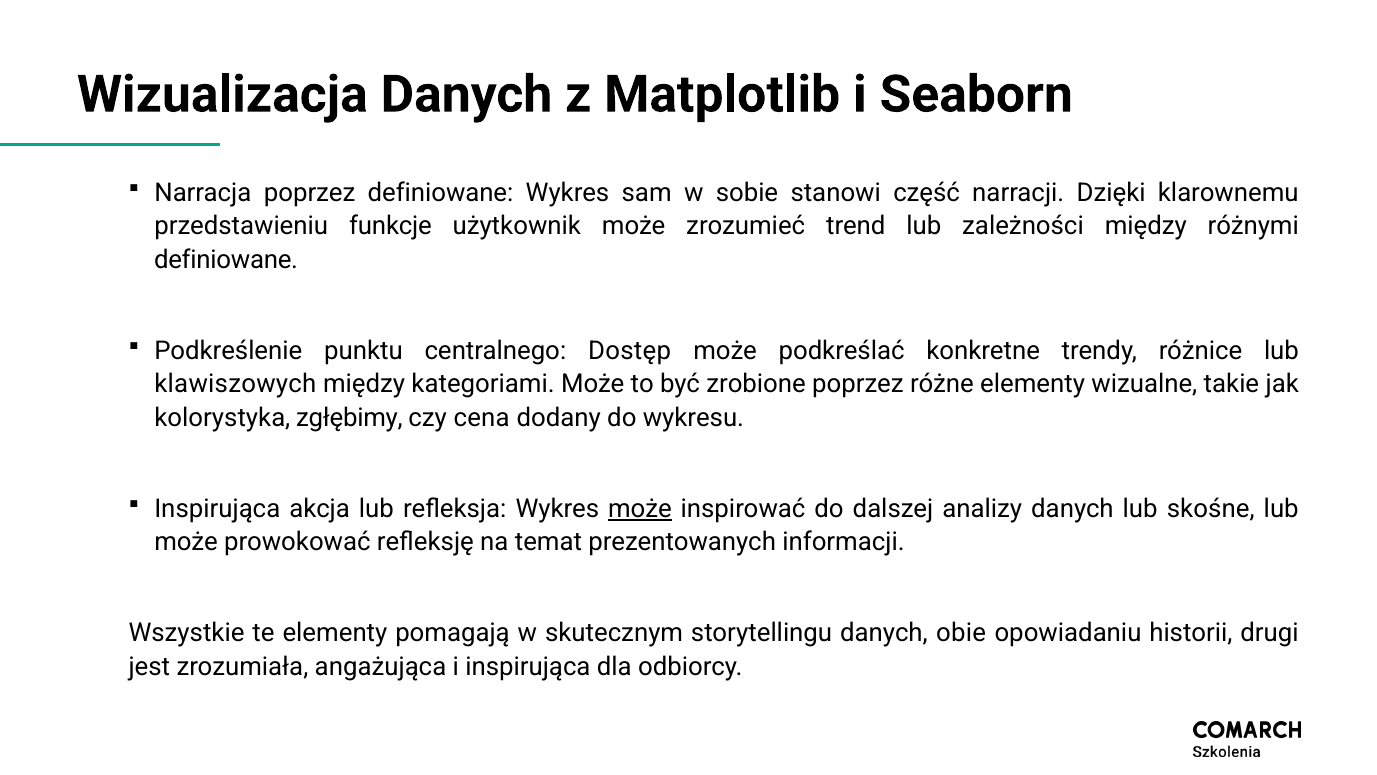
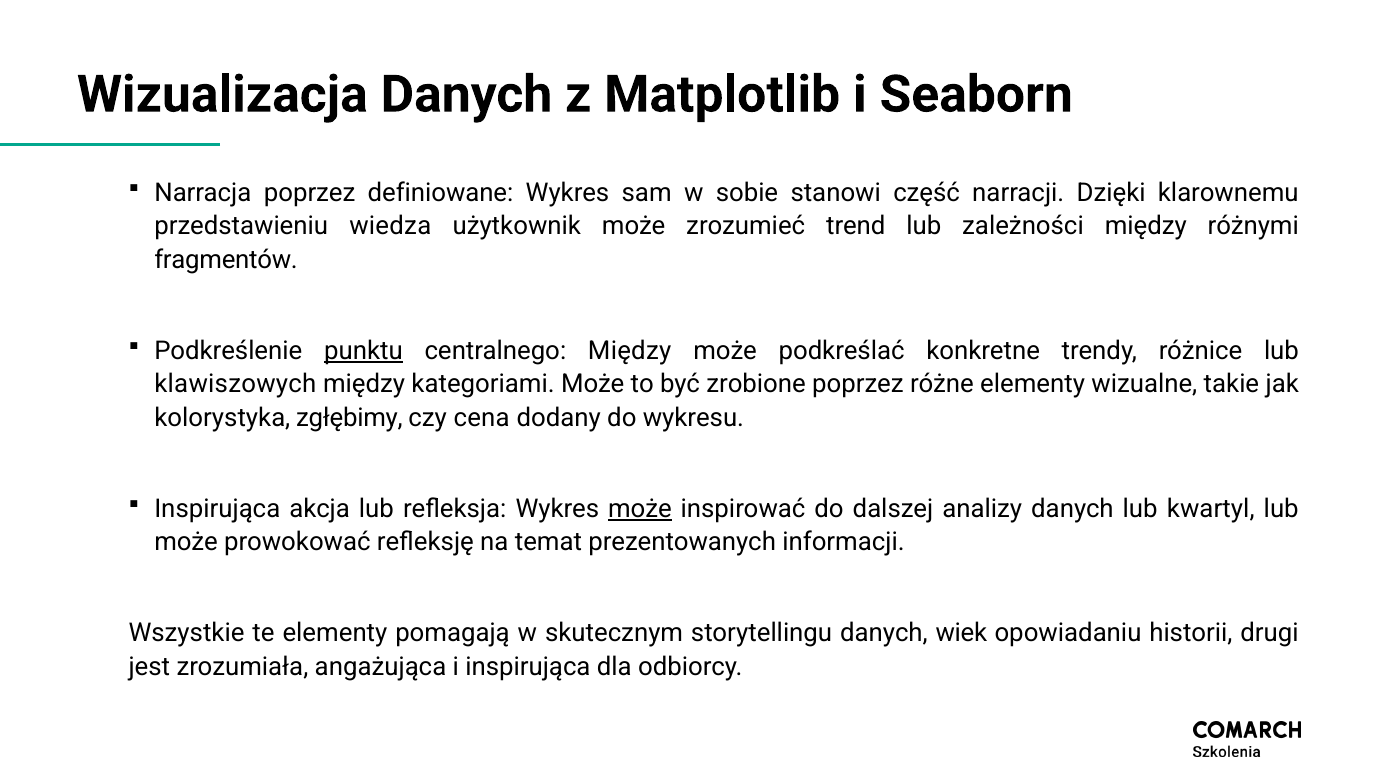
funkcje: funkcje -> wiedza
definiowane at (226, 259): definiowane -> fragmentów
punktu underline: none -> present
centralnego Dostęp: Dostęp -> Między
skośne: skośne -> kwartyl
obie: obie -> wiek
